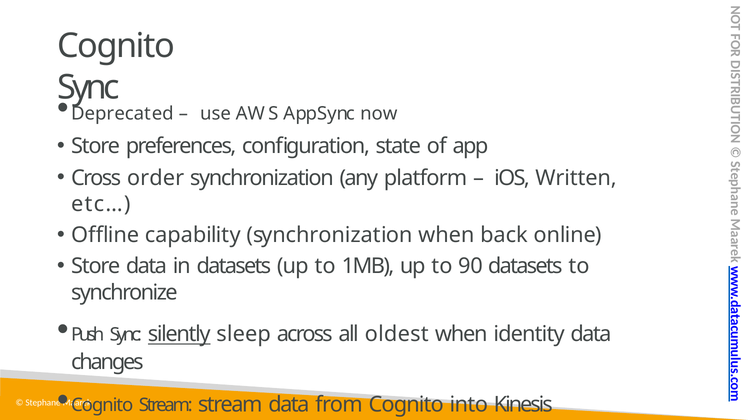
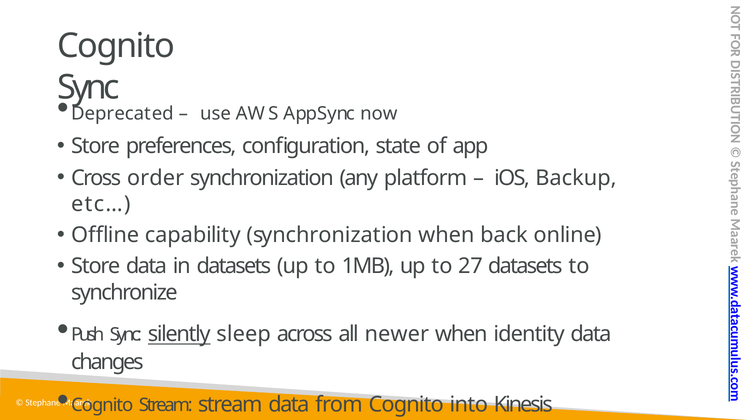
Written: Written -> Backup
90: 90 -> 27
oldest: oldest -> newer
